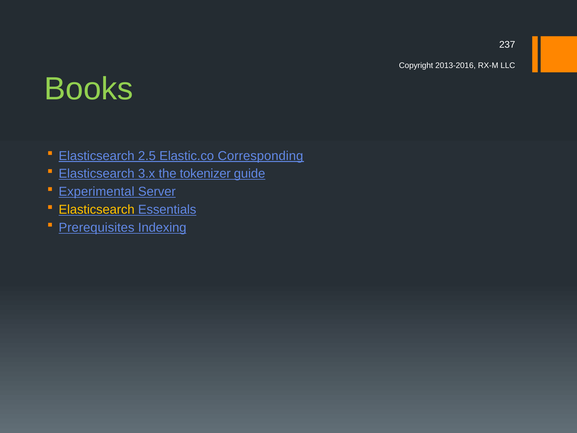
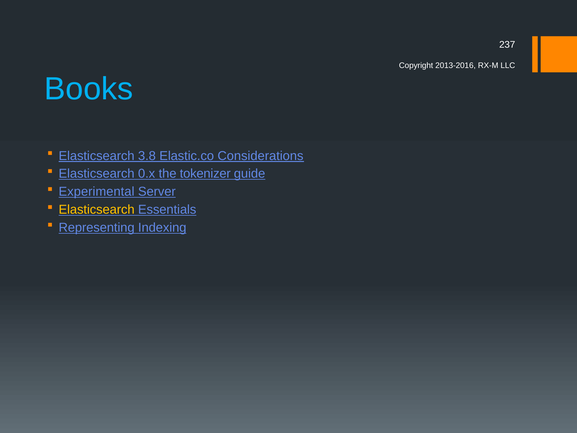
Books colour: light green -> light blue
2.5: 2.5 -> 3.8
Corresponding: Corresponding -> Considerations
3.x: 3.x -> 0.x
Prerequisites: Prerequisites -> Representing
